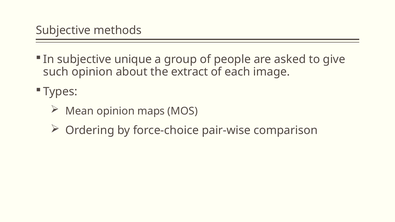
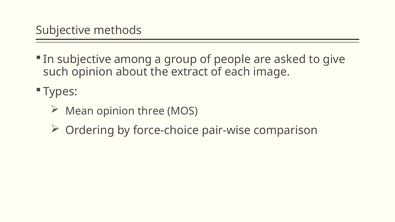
unique: unique -> among
maps: maps -> three
